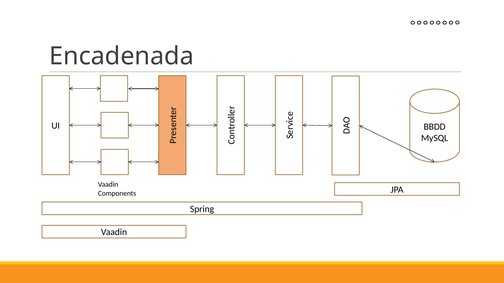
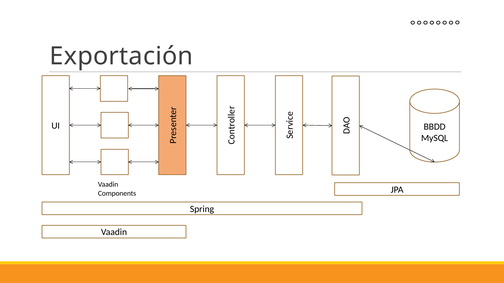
Encadenada: Encadenada -> Exportación
